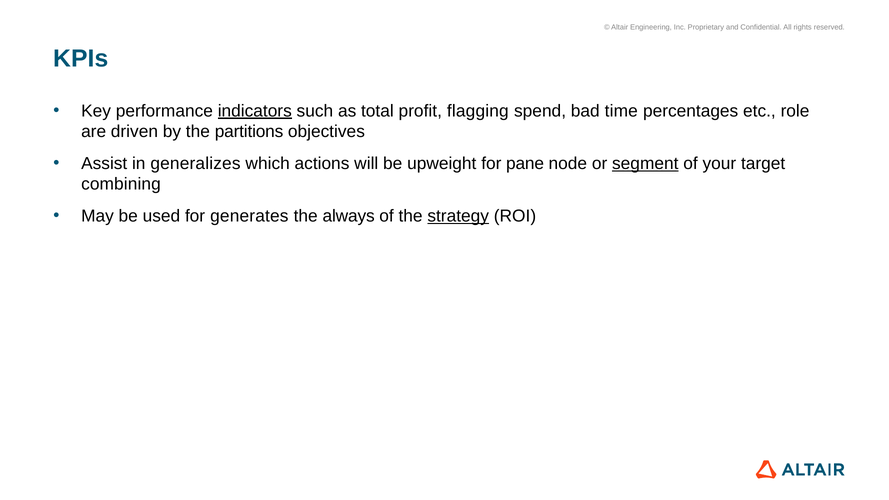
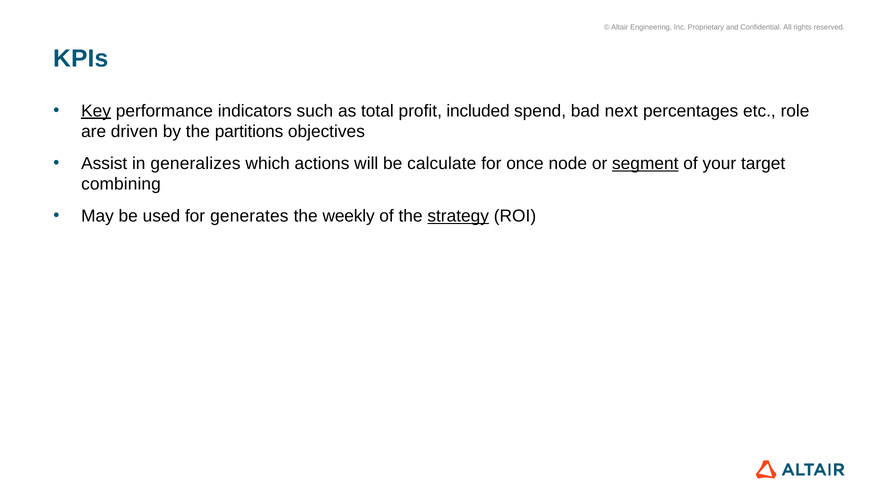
Key underline: none -> present
indicators underline: present -> none
flagging: flagging -> included
time: time -> next
upweight: upweight -> calculate
pane: pane -> once
always: always -> weekly
